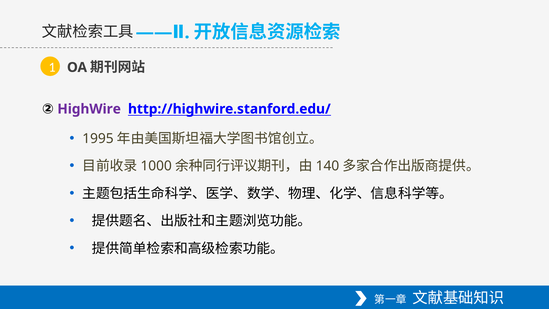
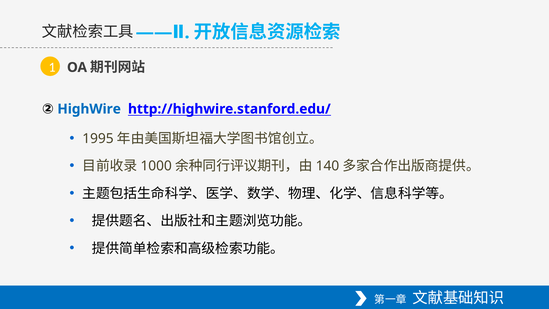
HighWire colour: purple -> blue
